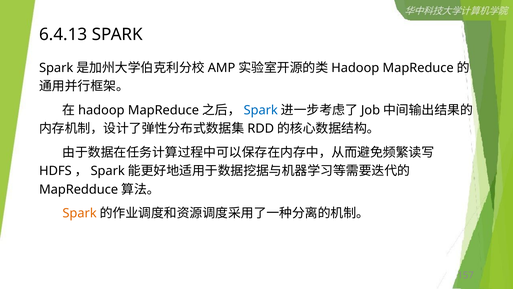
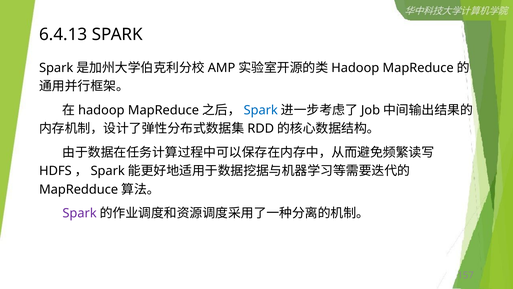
Spark at (80, 213) colour: orange -> purple
